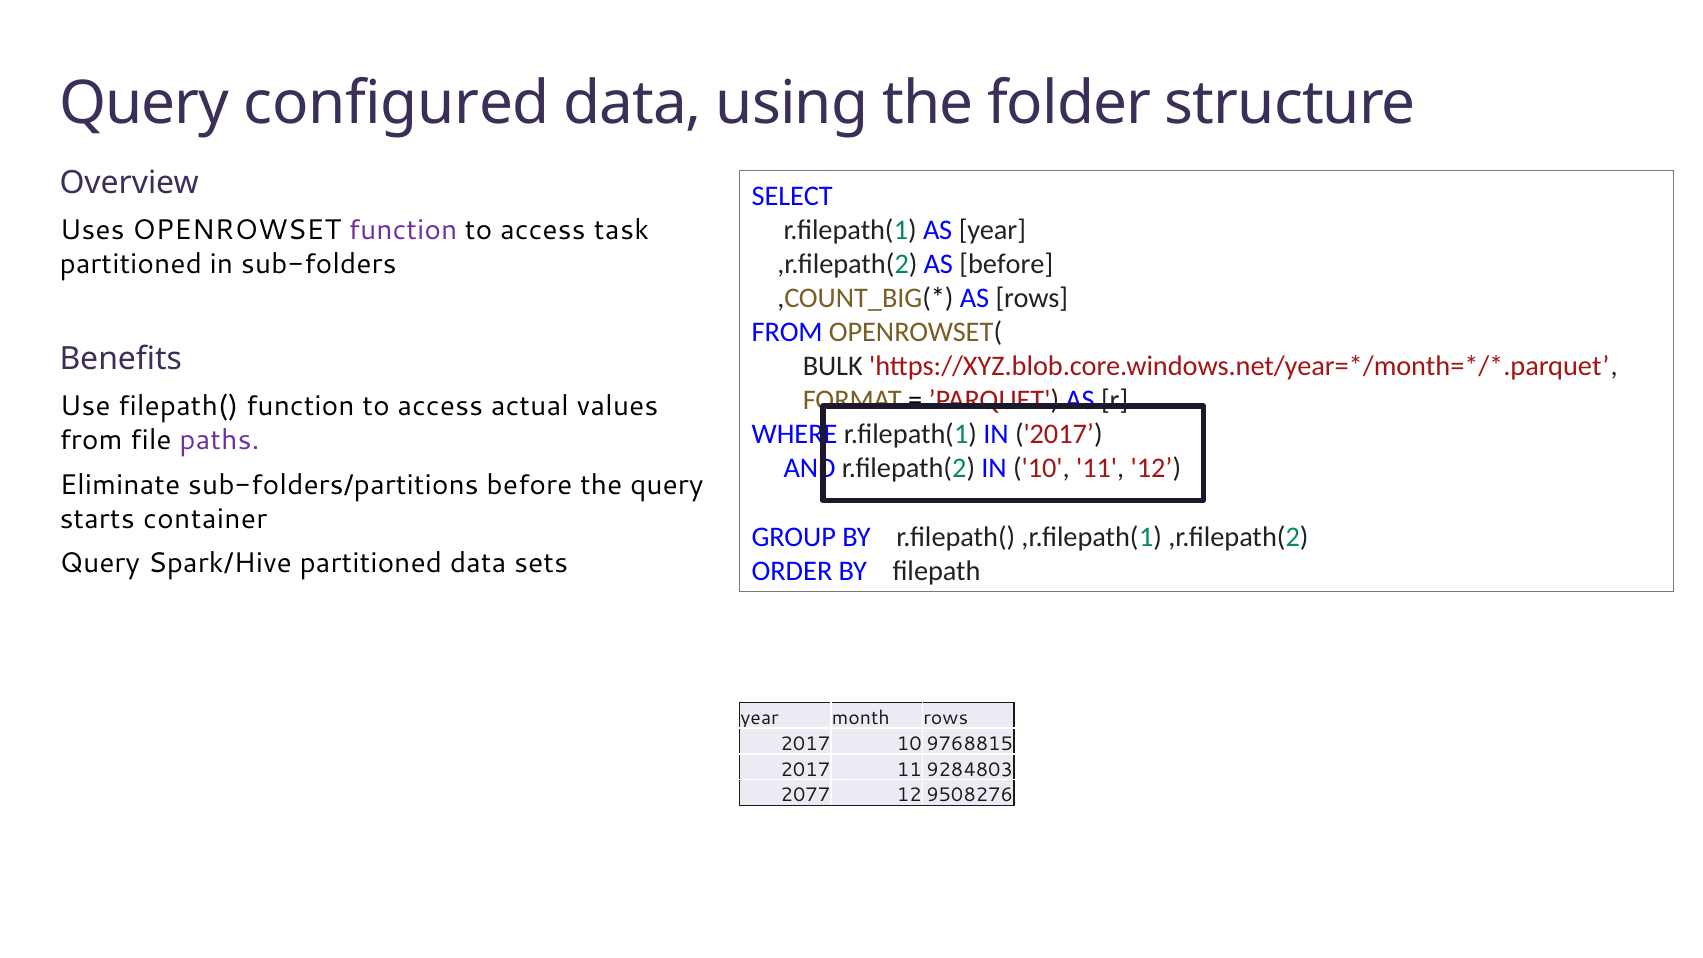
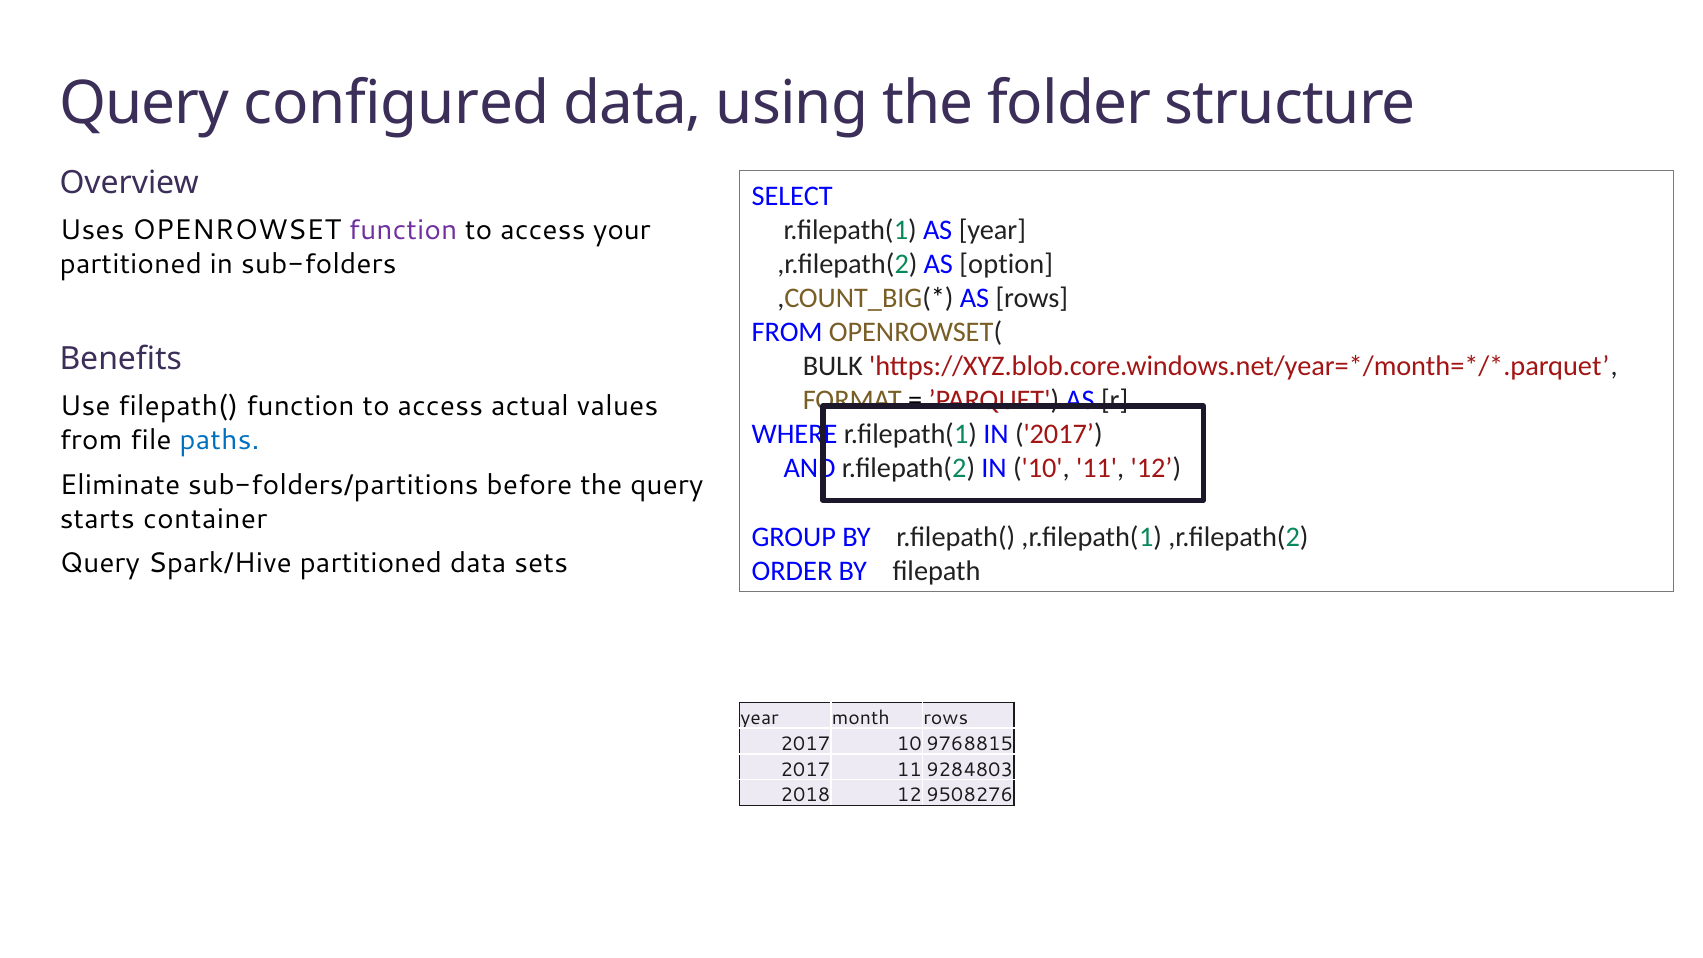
task: task -> your
AS before: before -> option
paths colour: purple -> blue
2077: 2077 -> 2018
